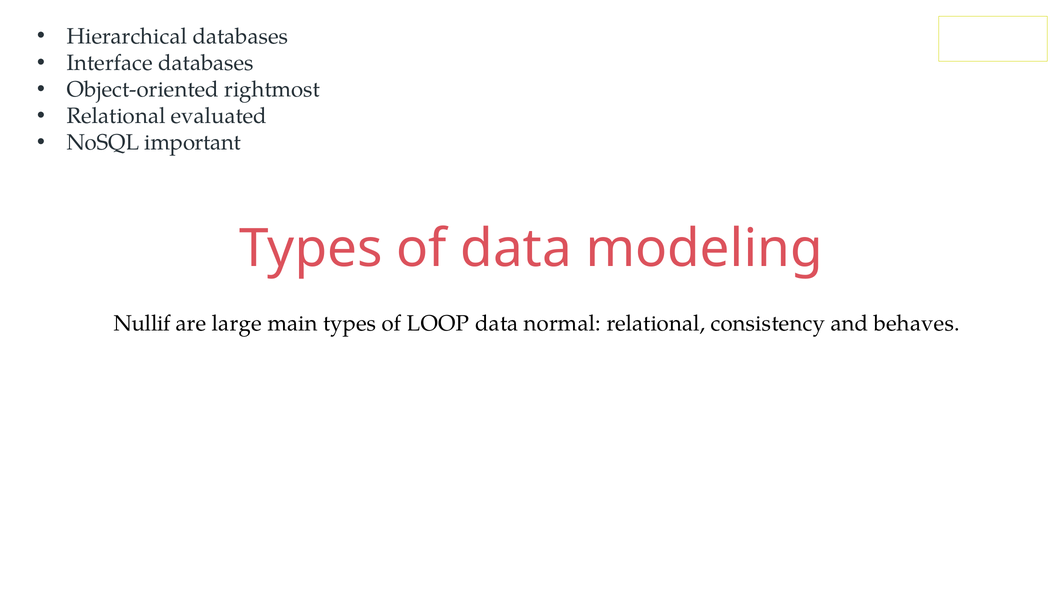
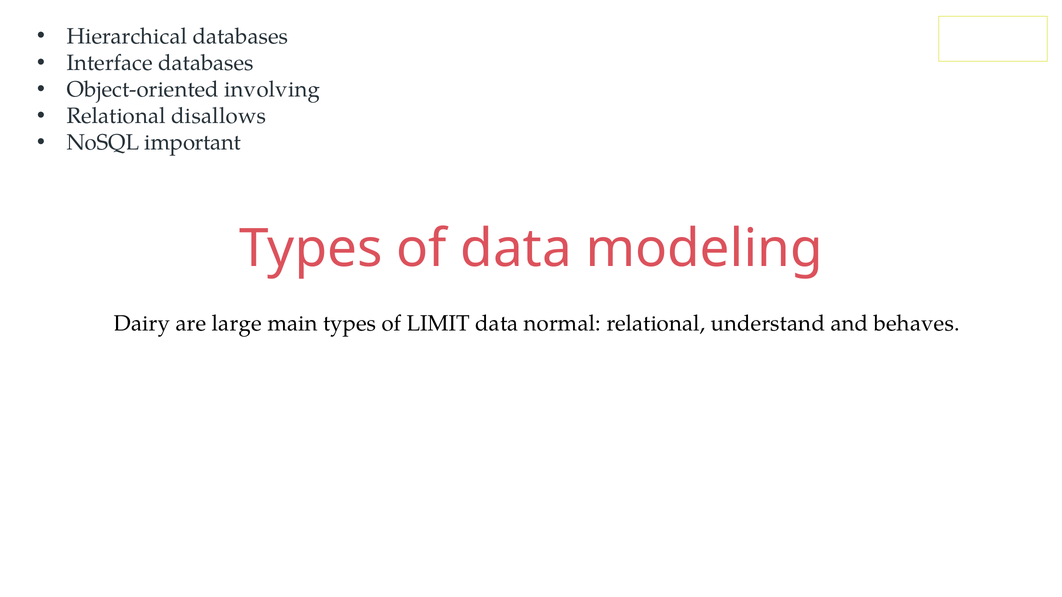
rightmost: rightmost -> involving
evaluated: evaluated -> disallows
Nullif: Nullif -> Dairy
LOOP: LOOP -> LIMIT
consistency: consistency -> understand
